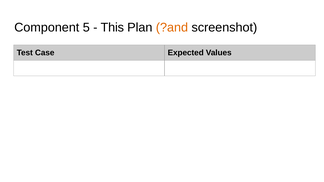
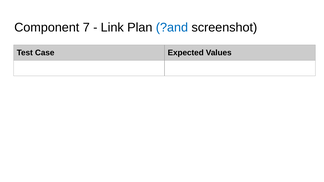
5: 5 -> 7
This: This -> Link
?and colour: orange -> blue
